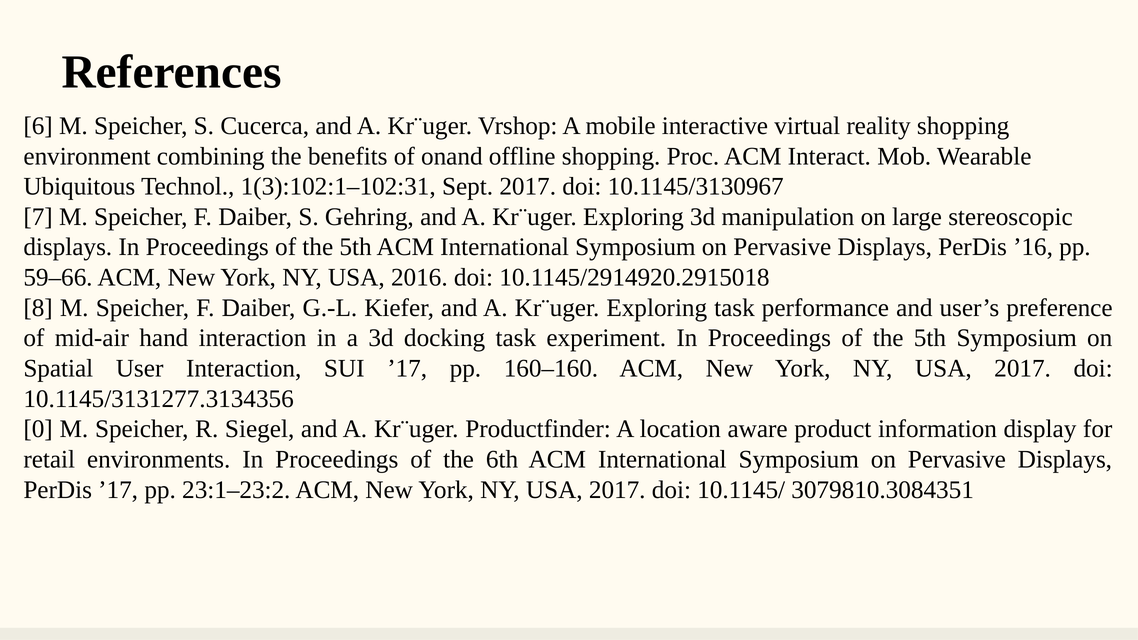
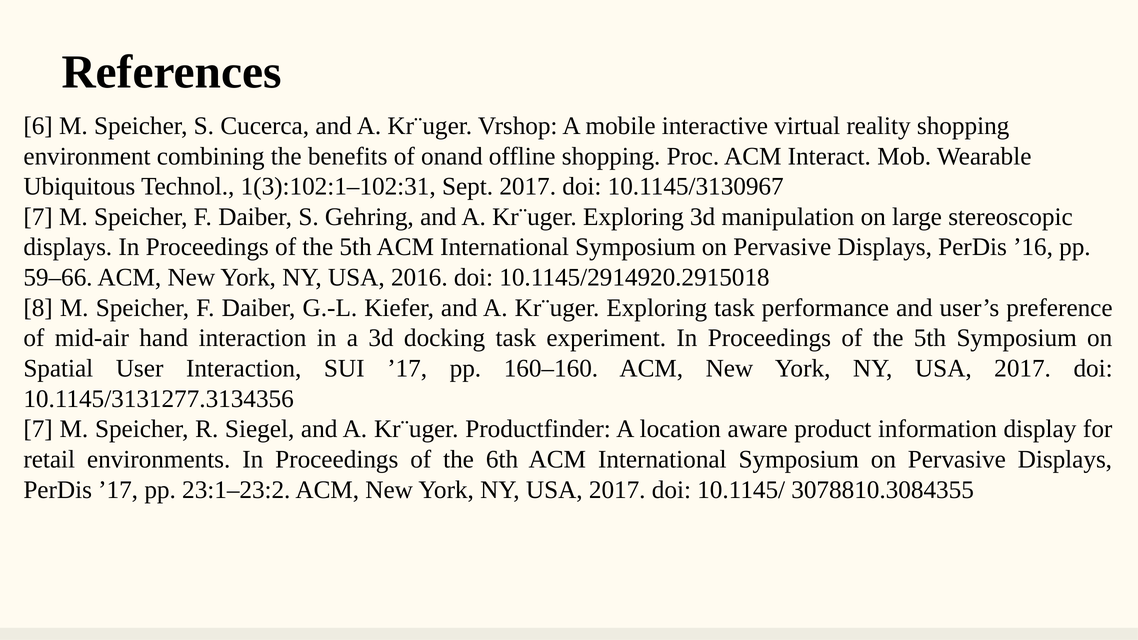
0 at (38, 429): 0 -> 7
3079810.3084351: 3079810.3084351 -> 3078810.3084355
